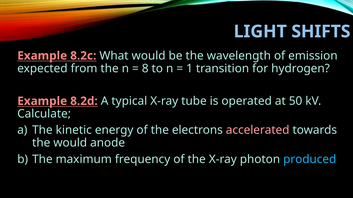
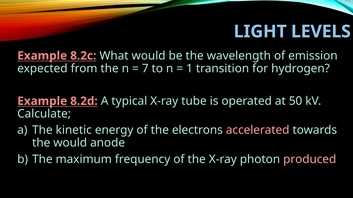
SHIFTS: SHIFTS -> LEVELS
8: 8 -> 7
produced colour: light blue -> pink
